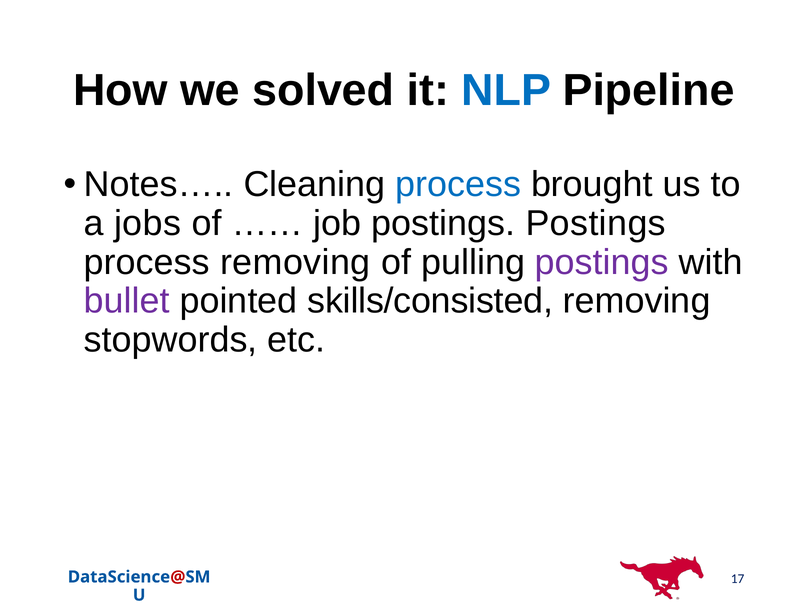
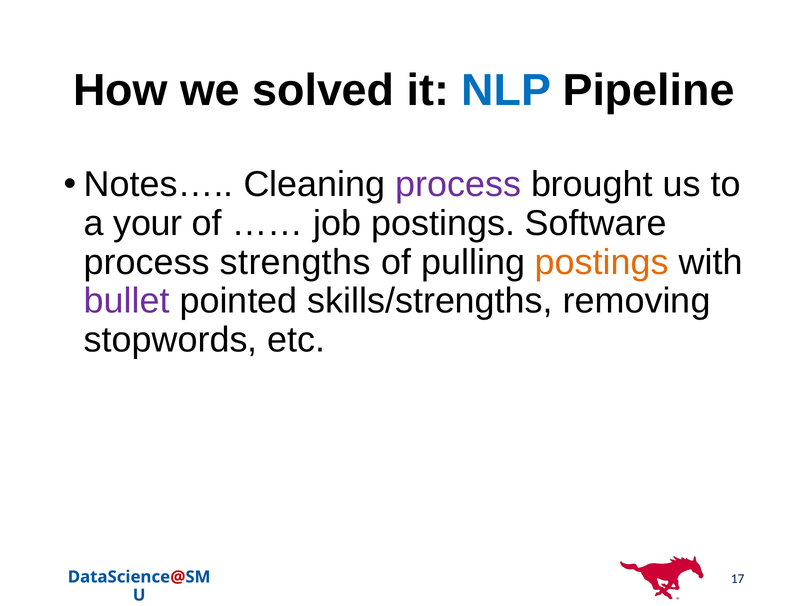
process at (458, 185) colour: blue -> purple
jobs: jobs -> your
postings Postings: Postings -> Software
process removing: removing -> strengths
postings at (602, 262) colour: purple -> orange
skills/consisted: skills/consisted -> skills/strengths
